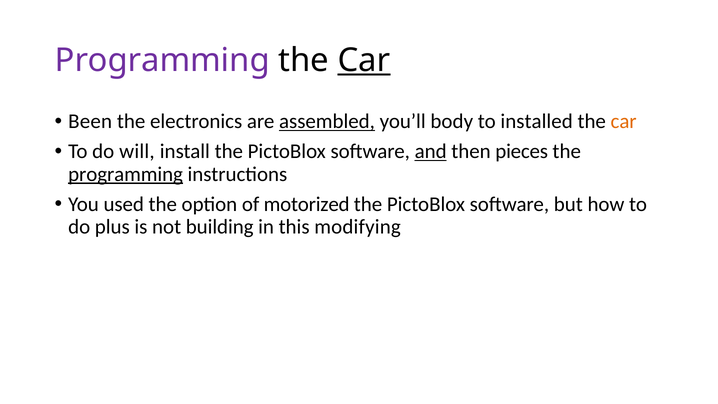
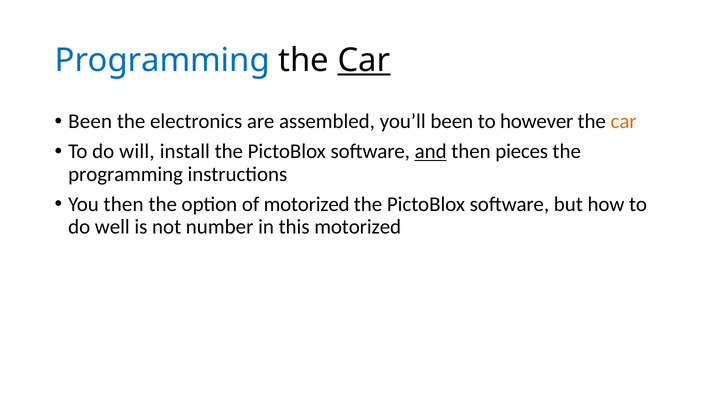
Programming at (162, 60) colour: purple -> blue
assembled underline: present -> none
you’ll body: body -> been
installed: installed -> however
programming at (126, 174) underline: present -> none
You used: used -> then
plus: plus -> well
building: building -> number
this modifying: modifying -> motorized
